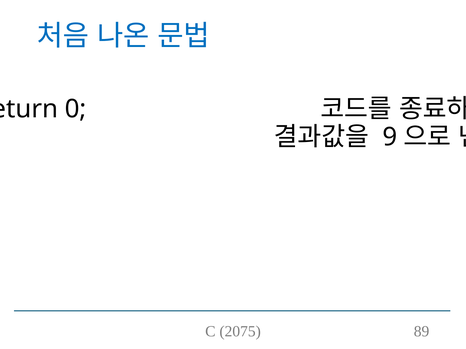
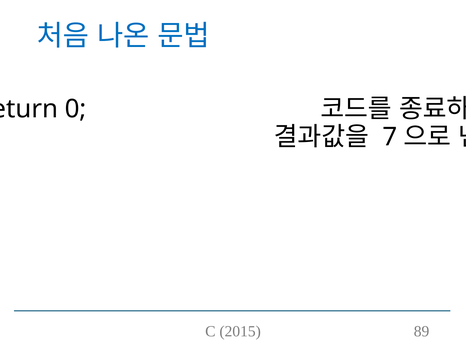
9: 9 -> 7
2075: 2075 -> 2015
